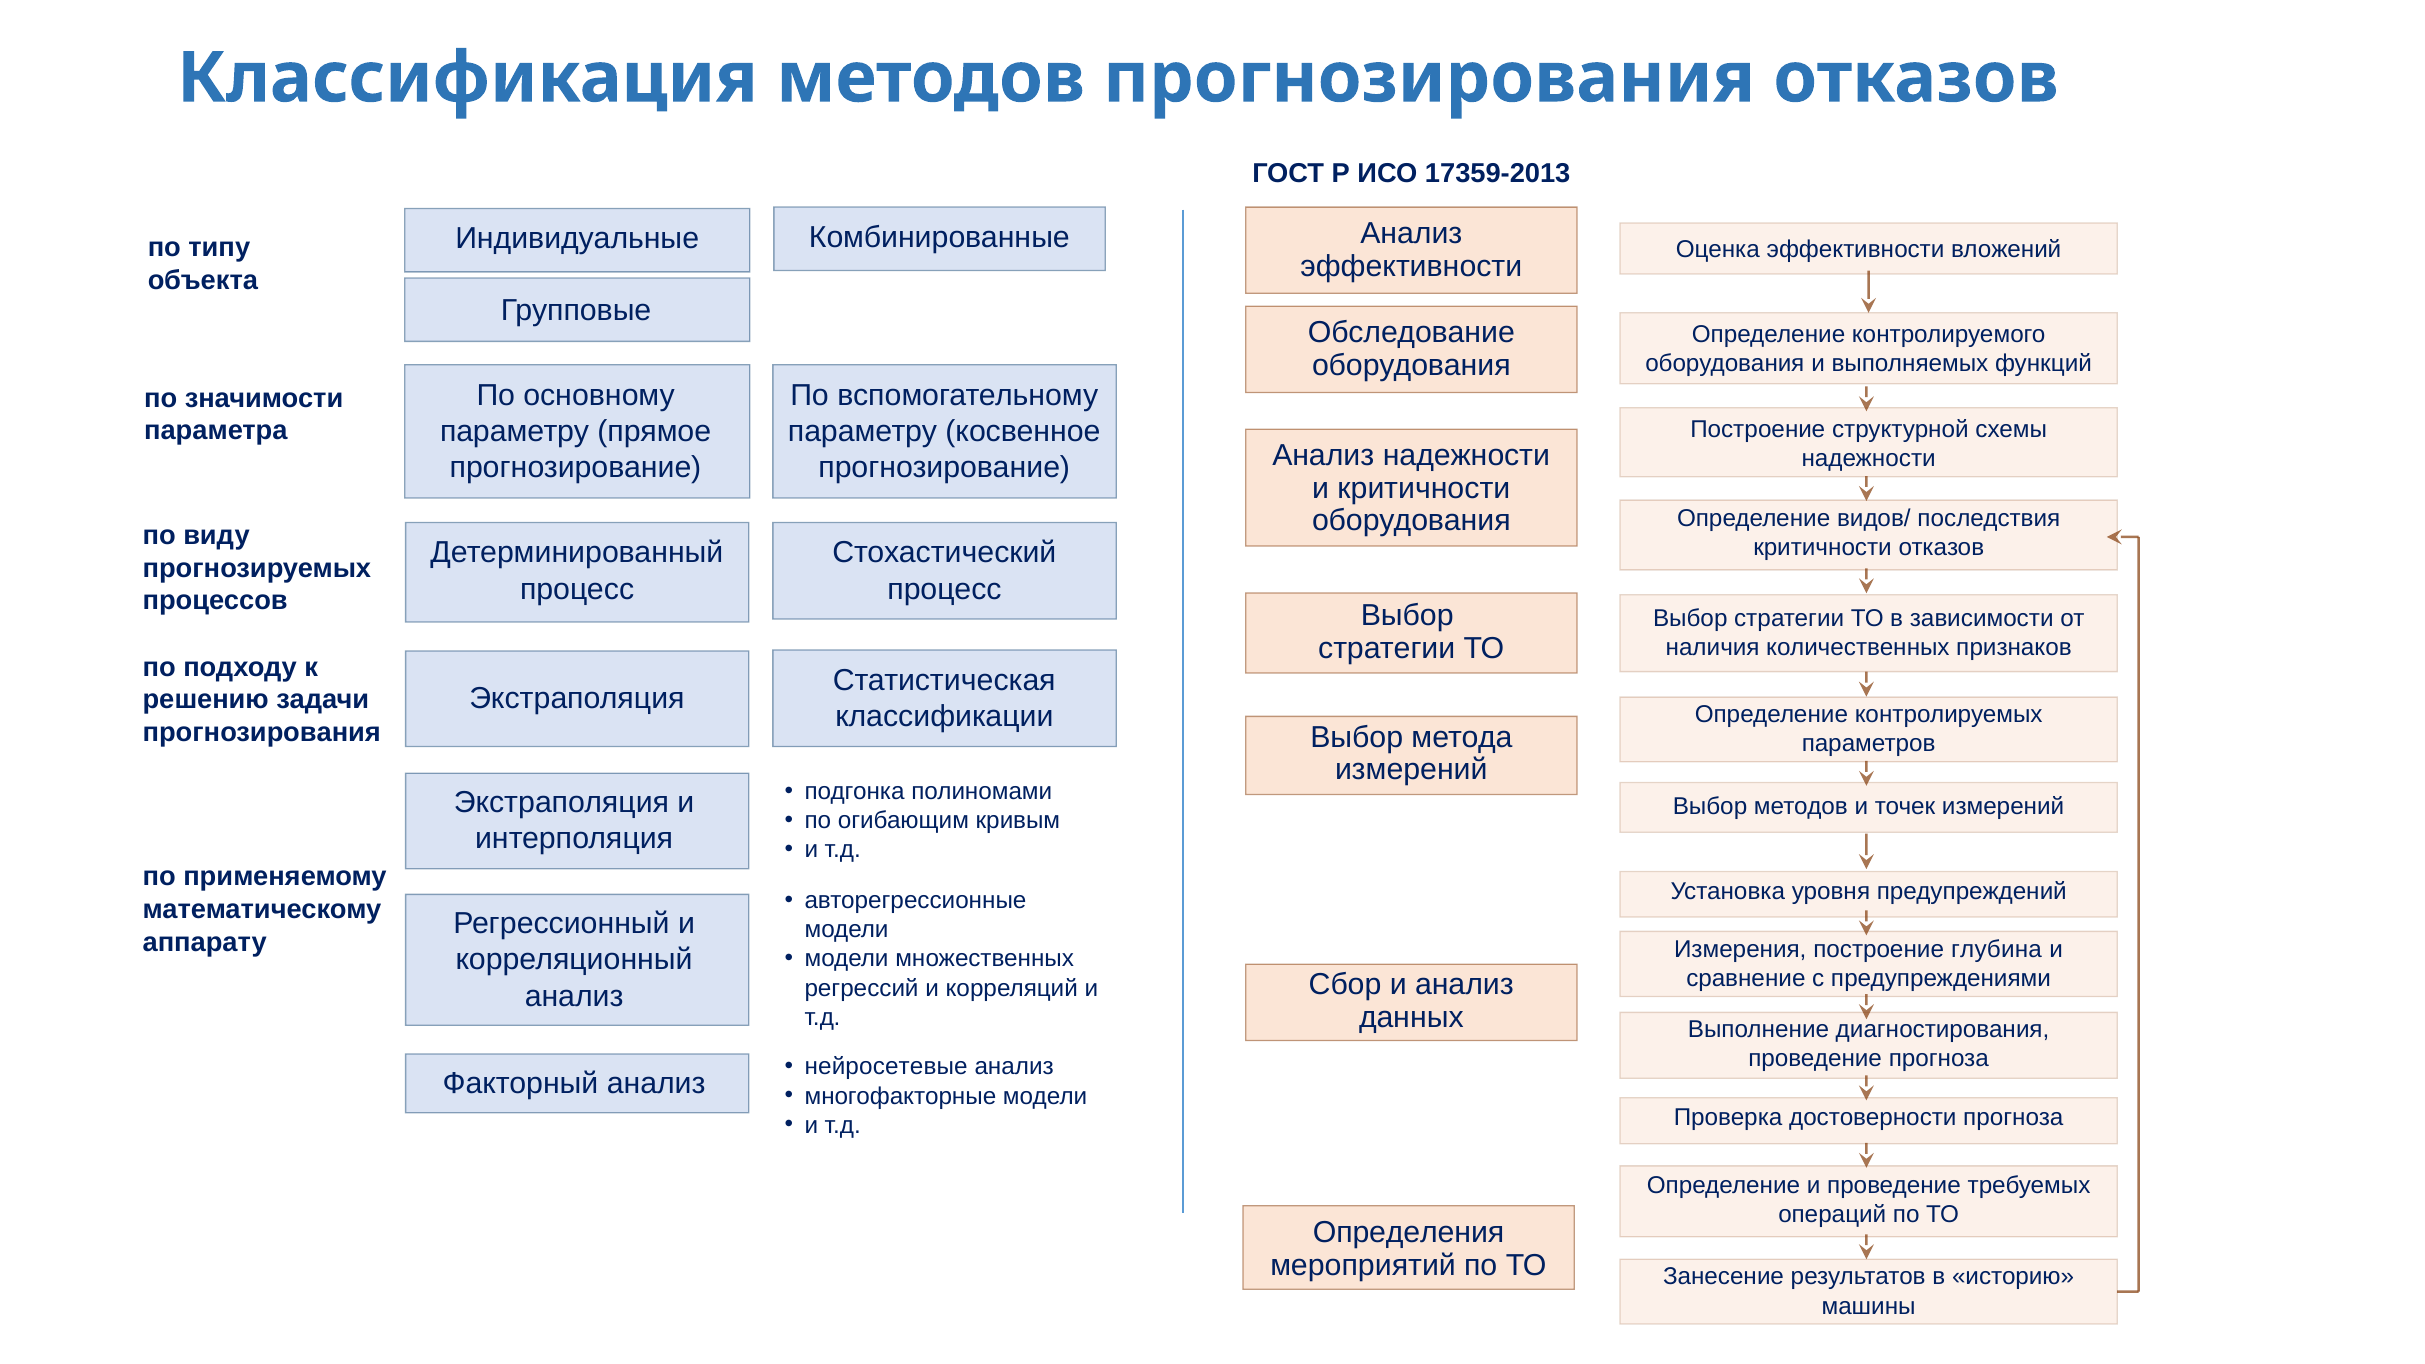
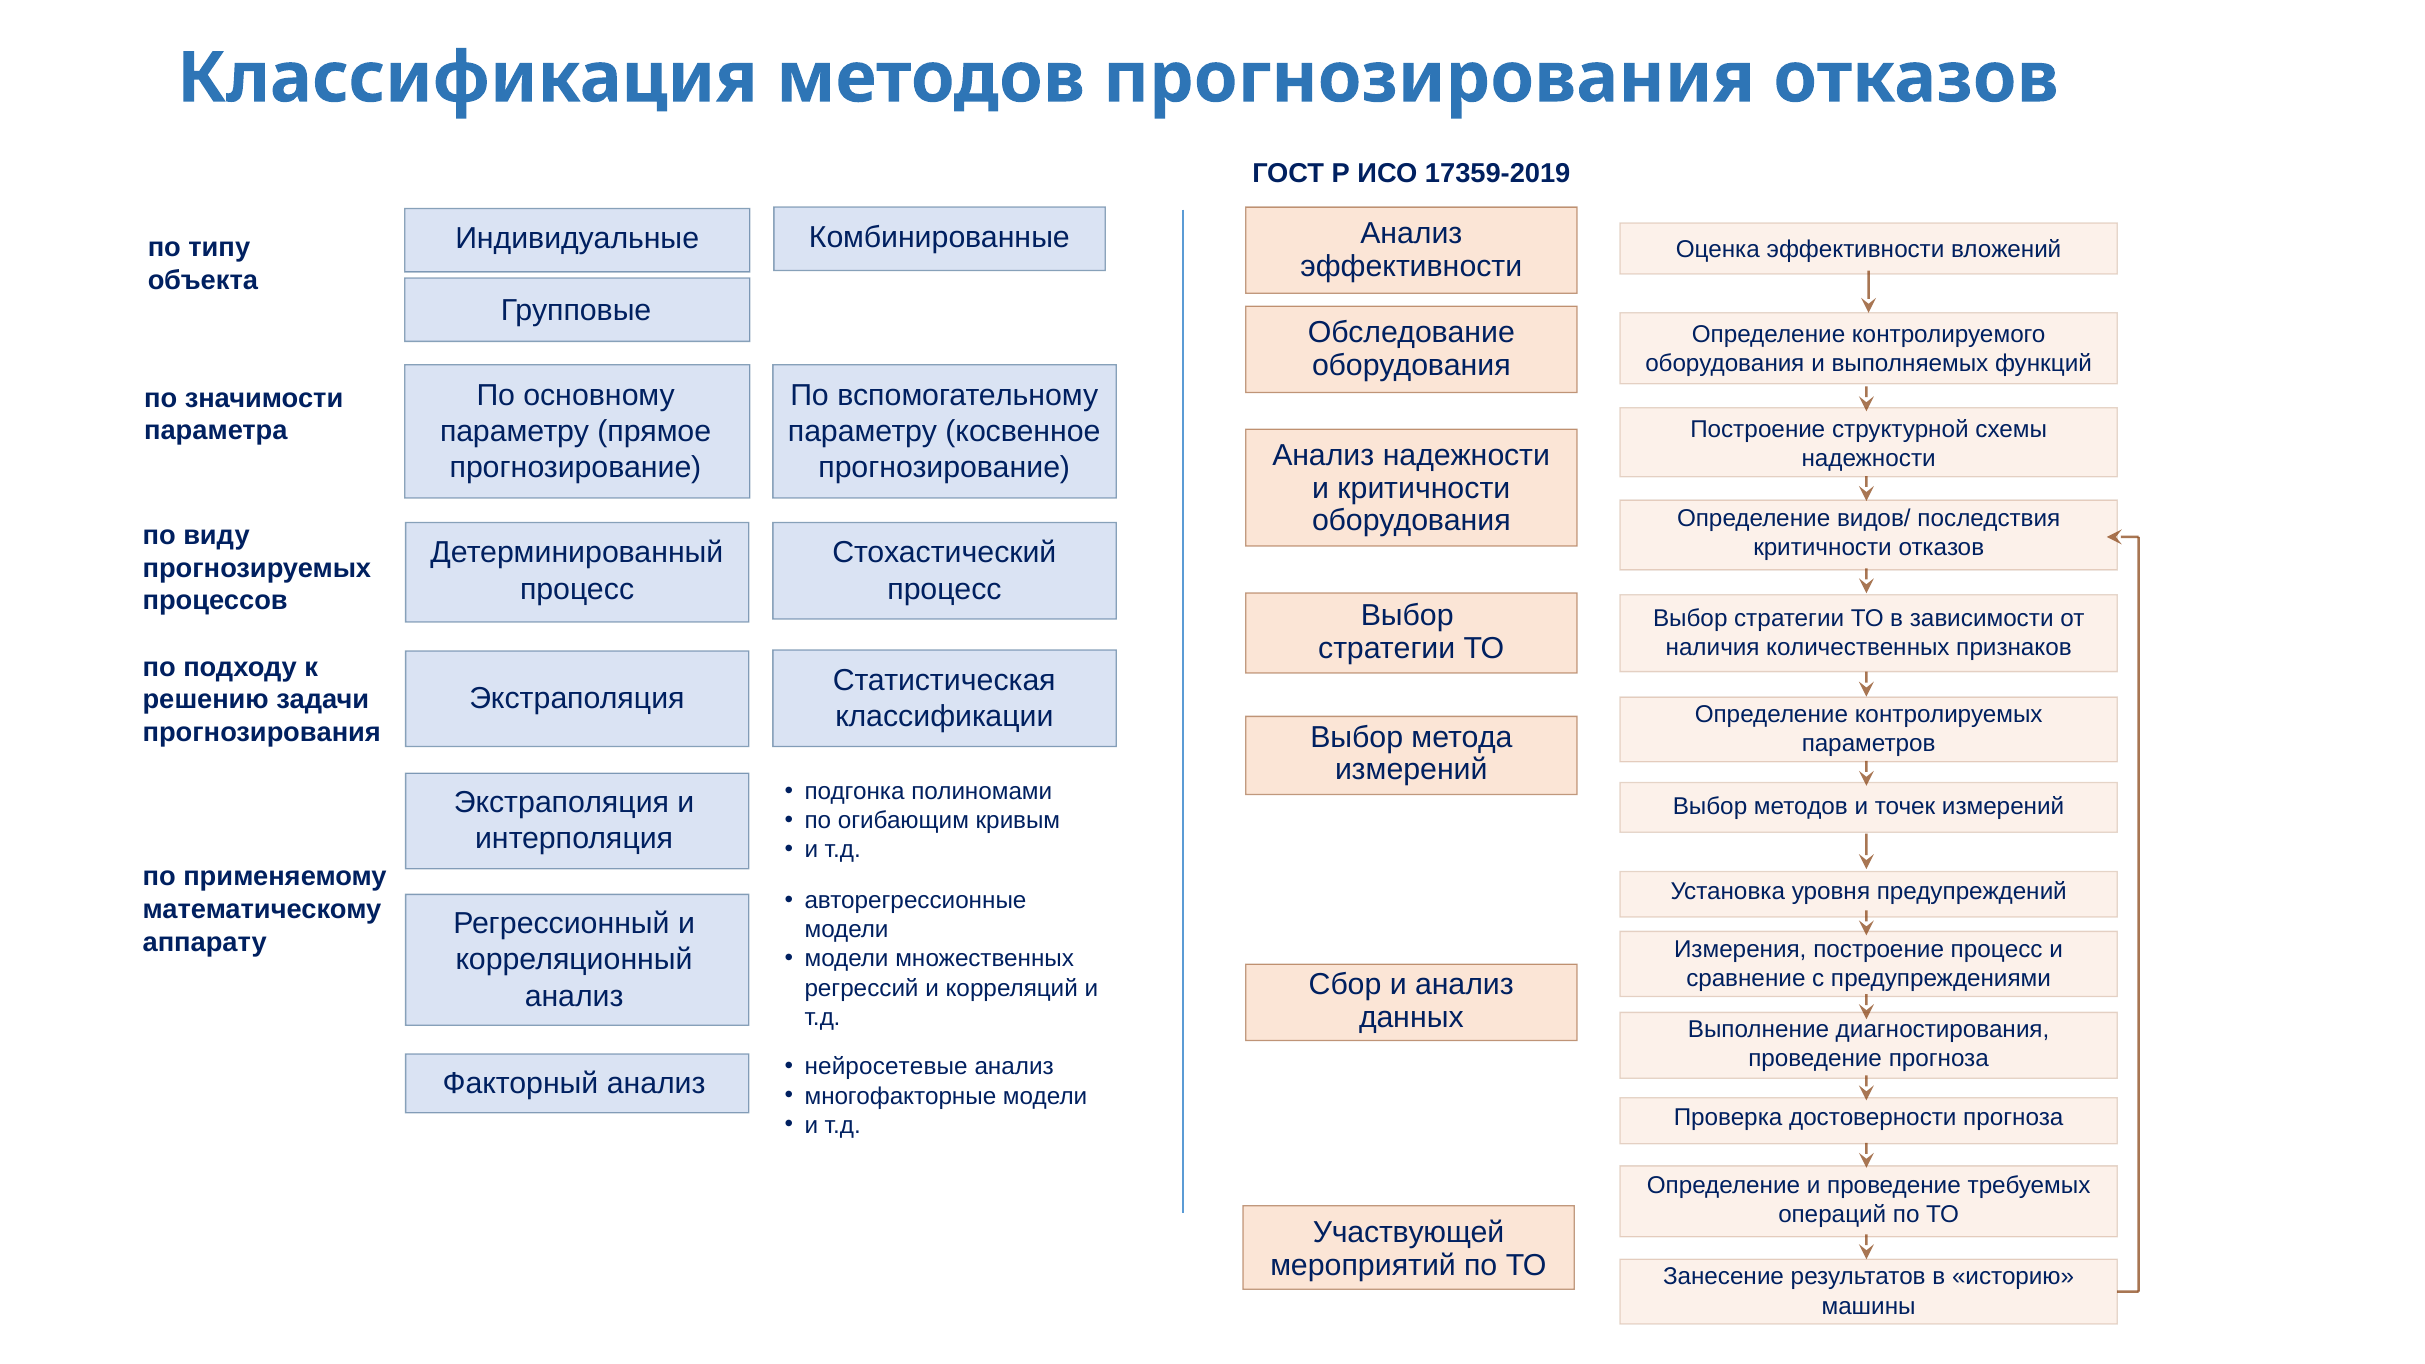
17359-2013: 17359-2013 -> 17359-2019
построение глубина: глубина -> процесс
Определения: Определения -> Участвующей
